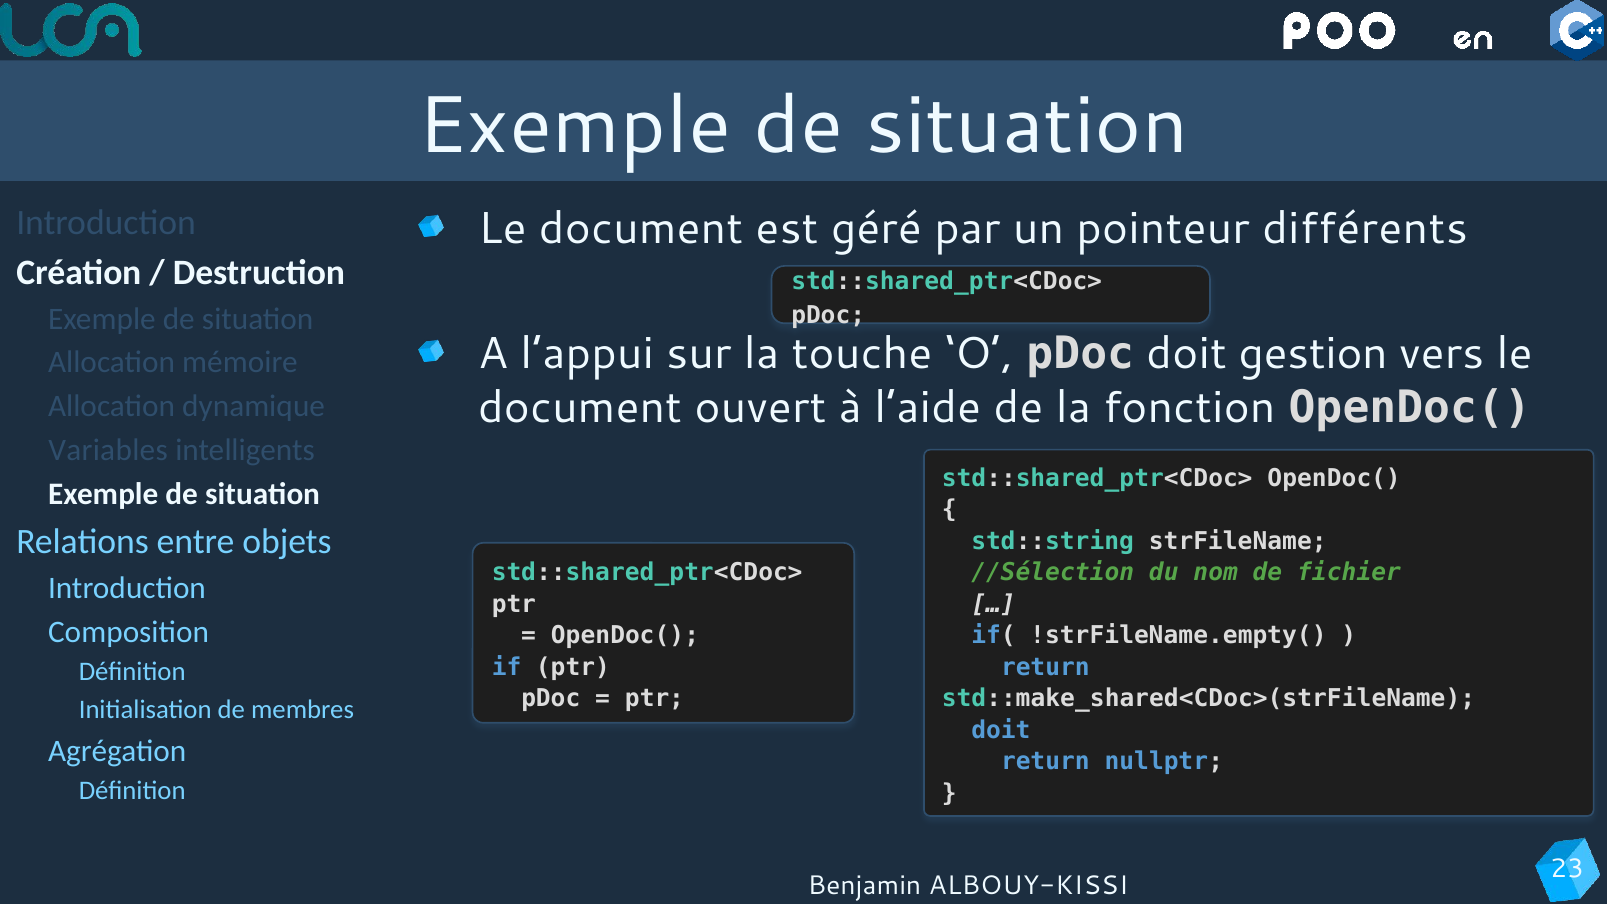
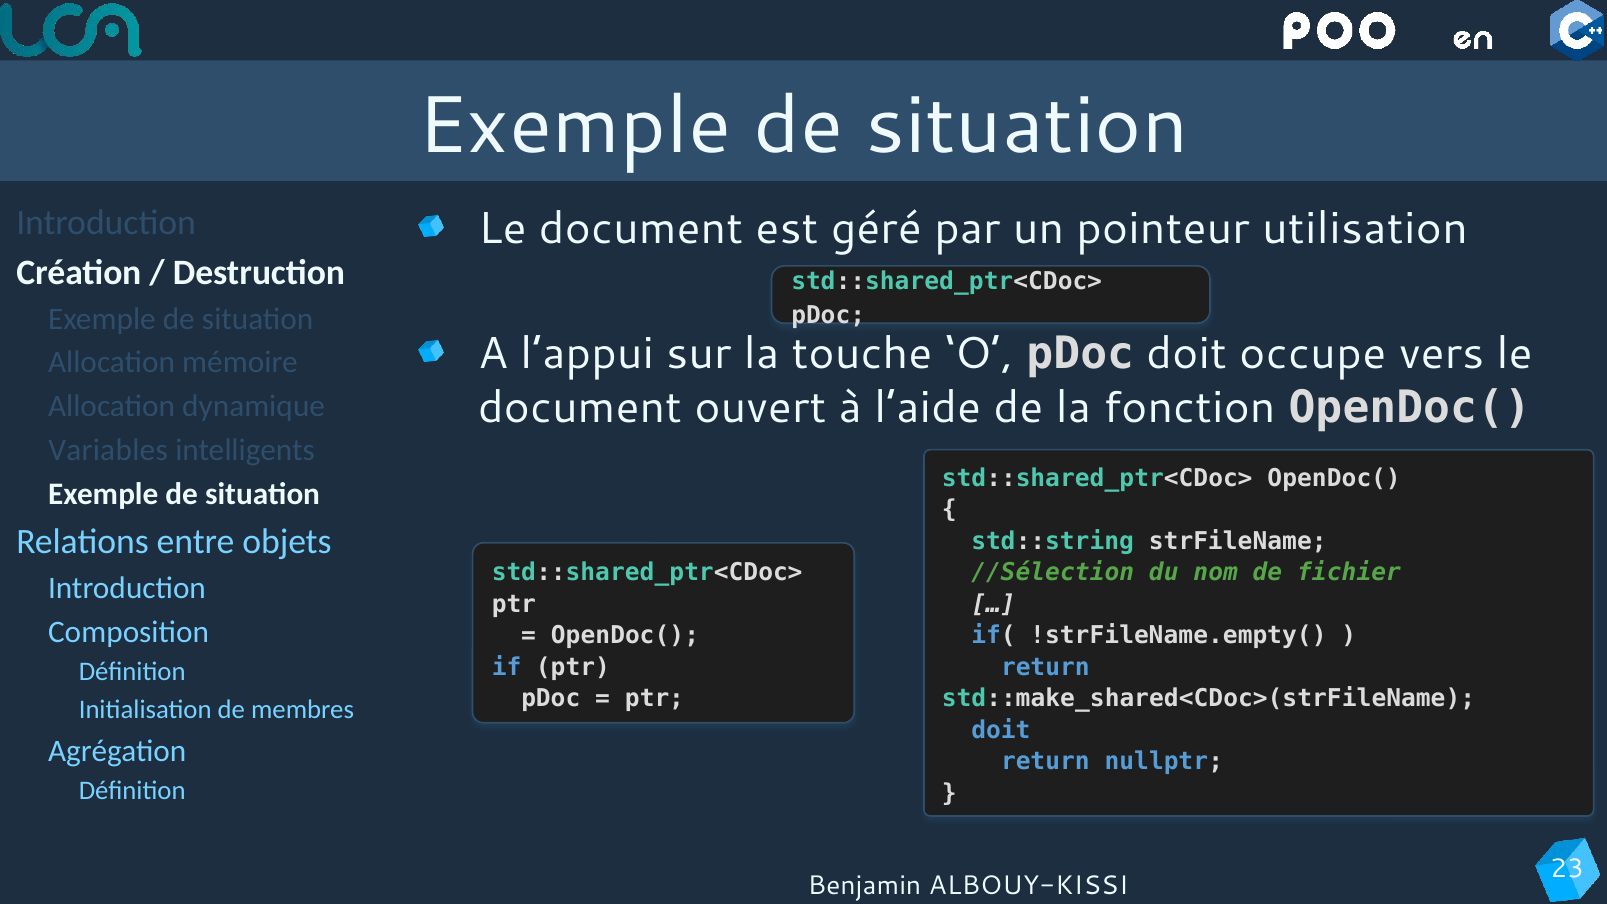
différents: différents -> utilisation
gestion: gestion -> occupe
